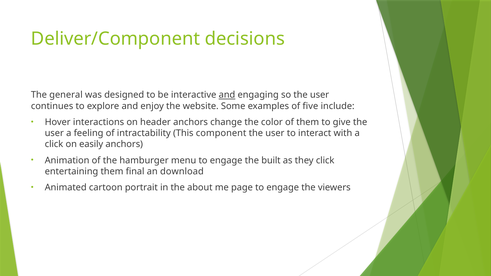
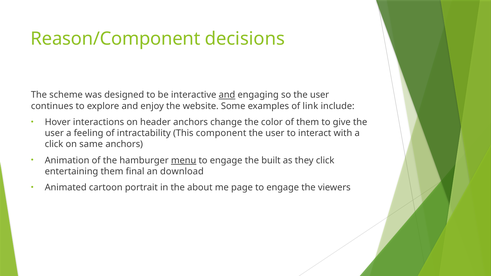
Deliver/Component: Deliver/Component -> Reason/Component
general: general -> scheme
five: five -> link
easily: easily -> same
menu underline: none -> present
